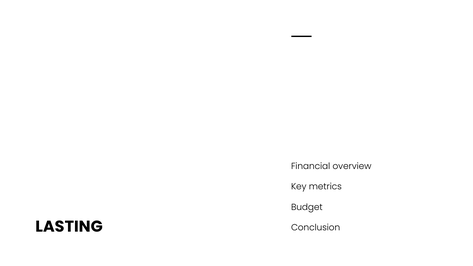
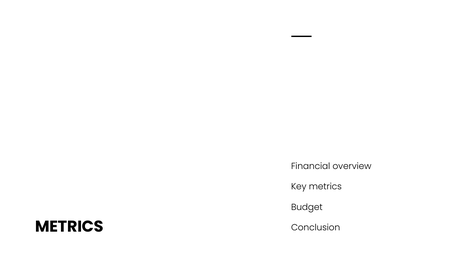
LASTING at (69, 227): LASTING -> METRICS
